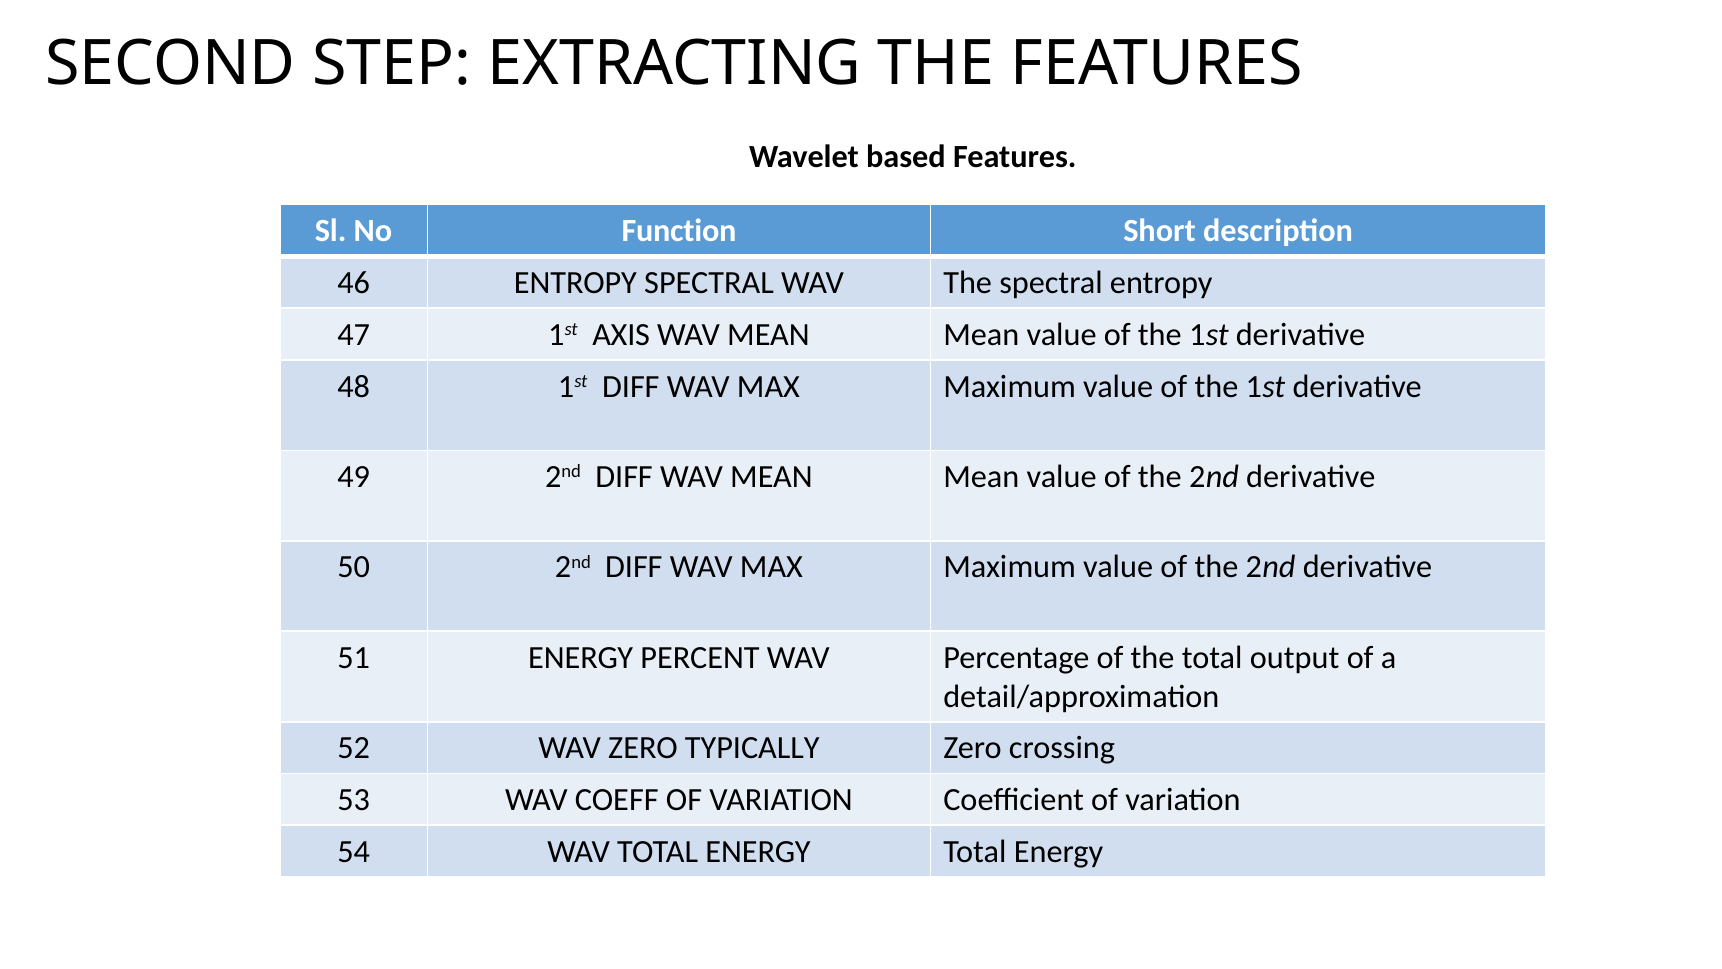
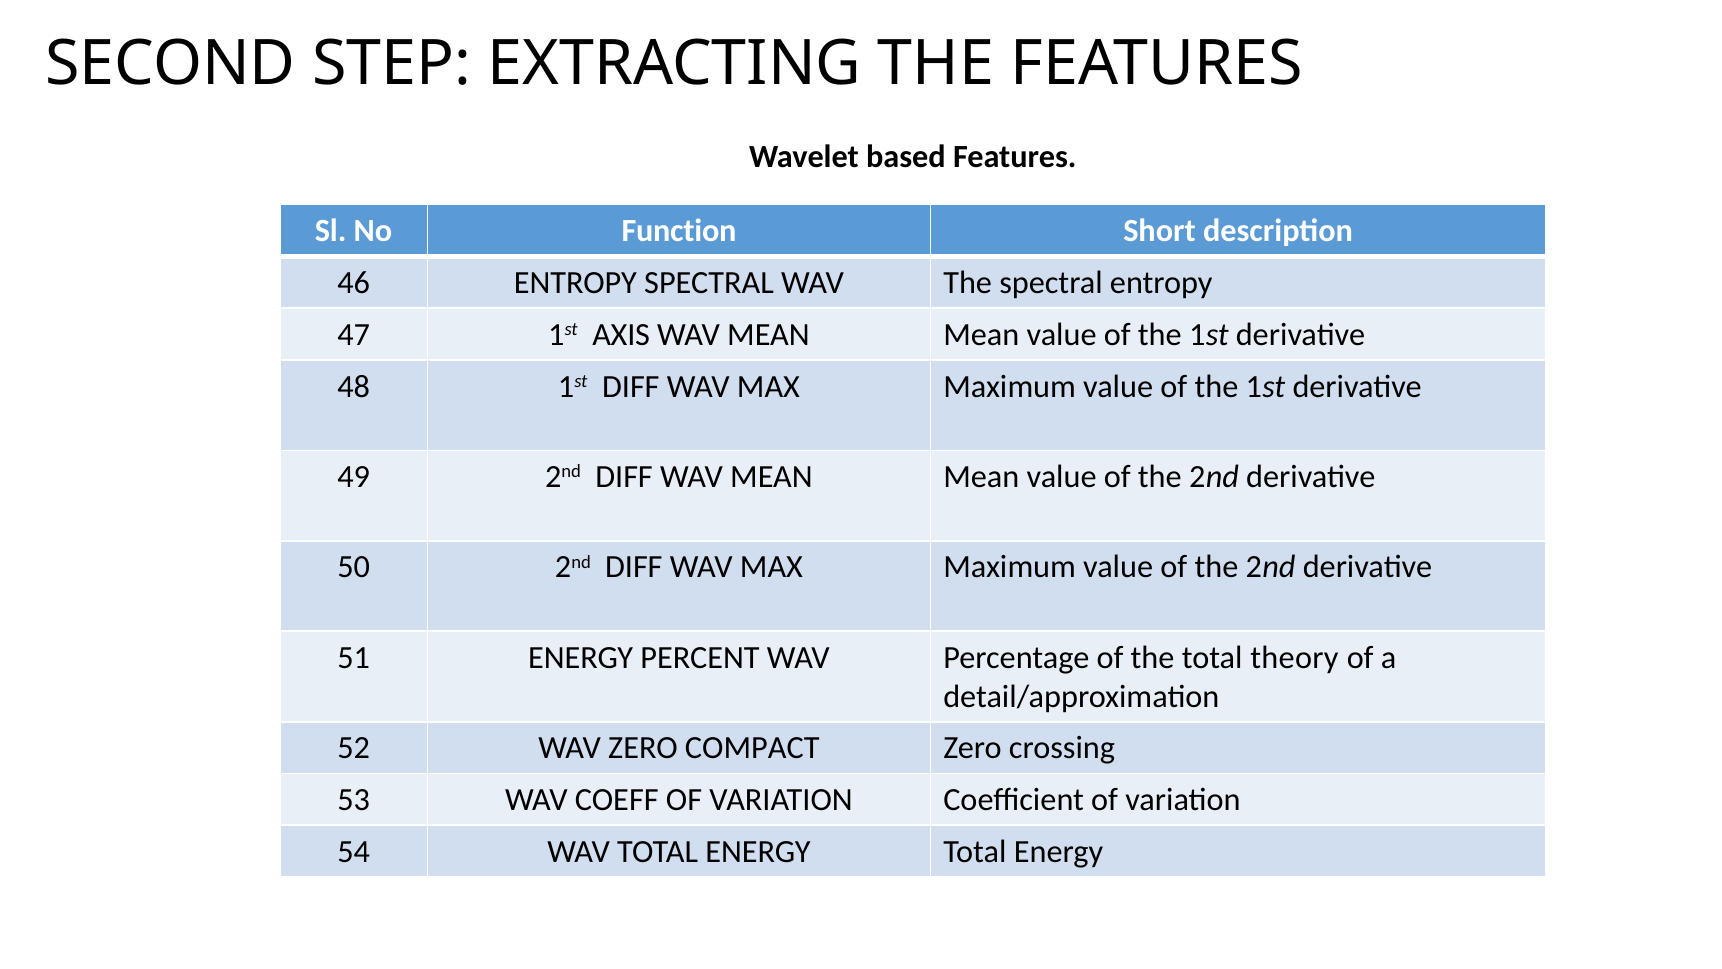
output: output -> theory
TYPICALLY: TYPICALLY -> COMPACT
